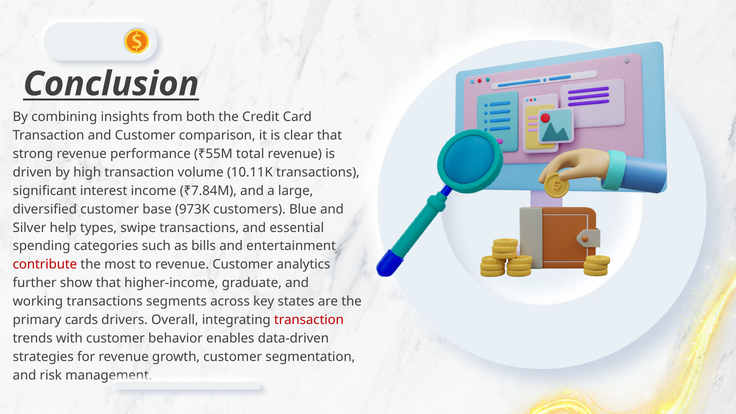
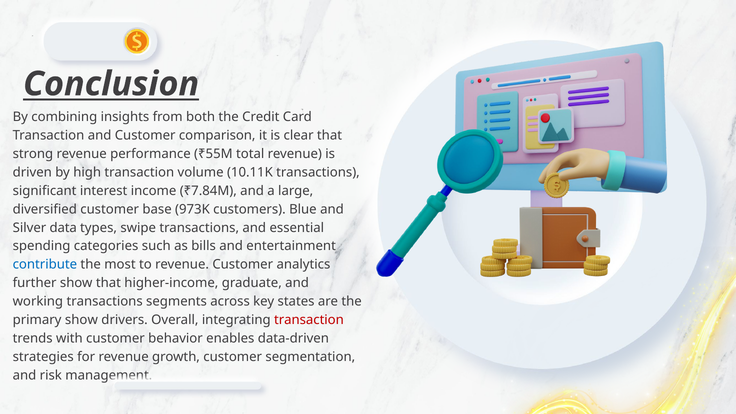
help: help -> data
contribute colour: red -> blue
primary cards: cards -> show
